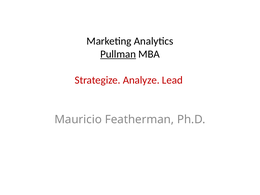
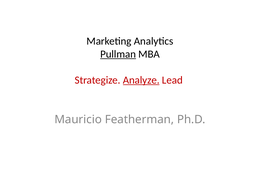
Analyze underline: none -> present
